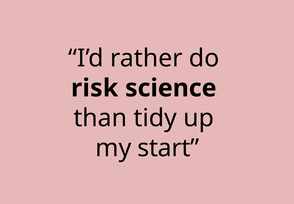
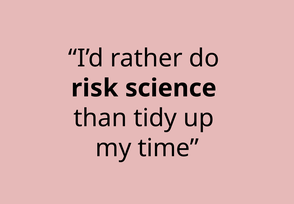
start: start -> time
